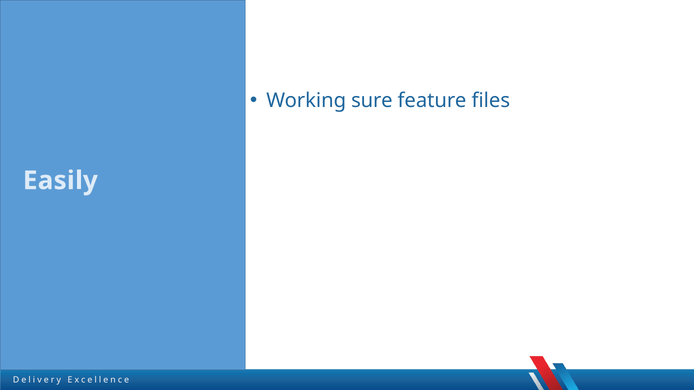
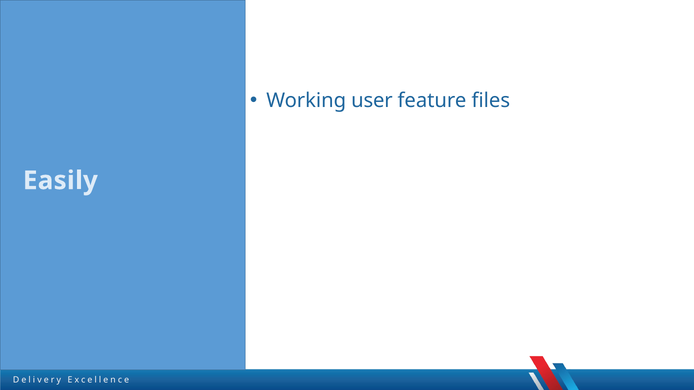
sure: sure -> user
